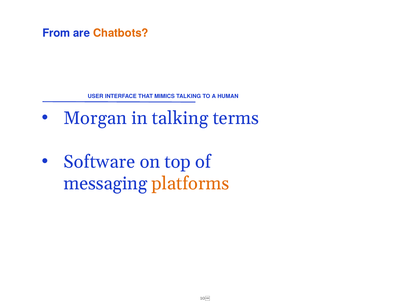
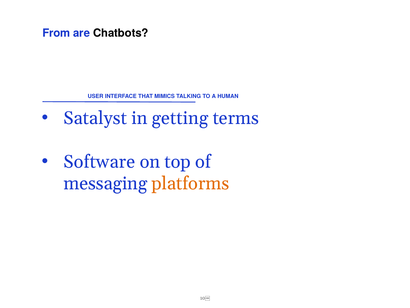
Chatbots colour: orange -> black
Morgan: Morgan -> Satalyst
in talking: talking -> getting
